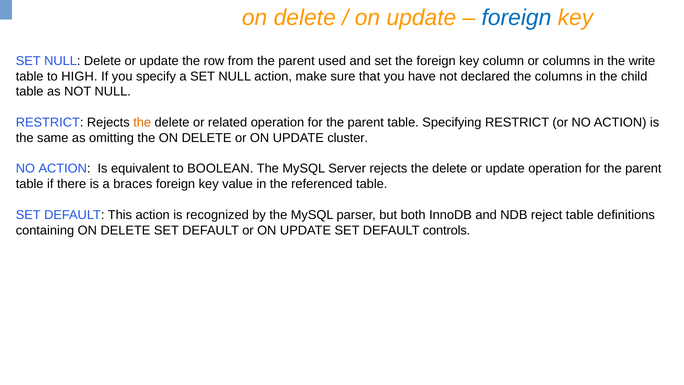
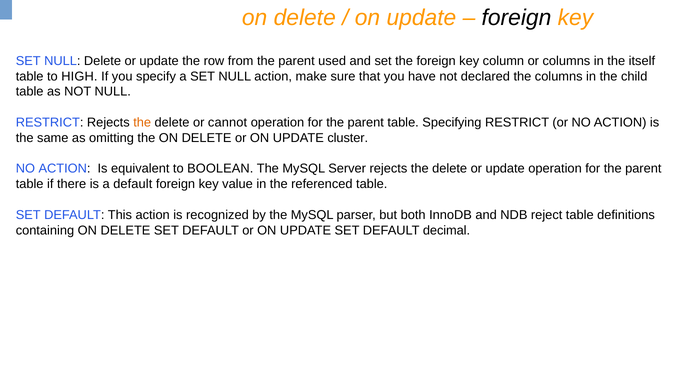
foreign at (516, 18) colour: blue -> black
write: write -> itself
related: related -> cannot
a braces: braces -> default
controls: controls -> decimal
